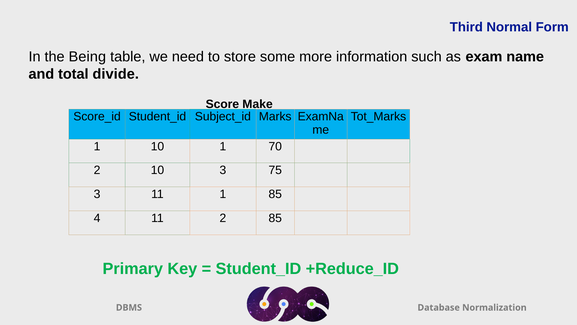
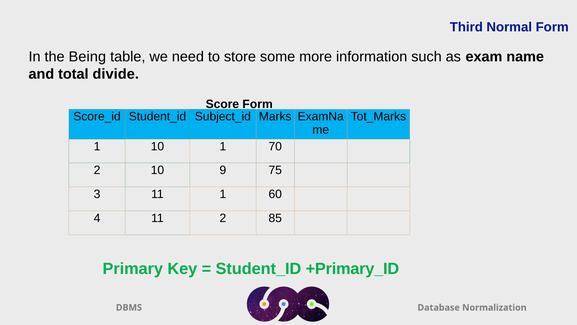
Score Make: Make -> Form
10 3: 3 -> 9
1 85: 85 -> 60
+Reduce_ID: +Reduce_ID -> +Primary_ID
